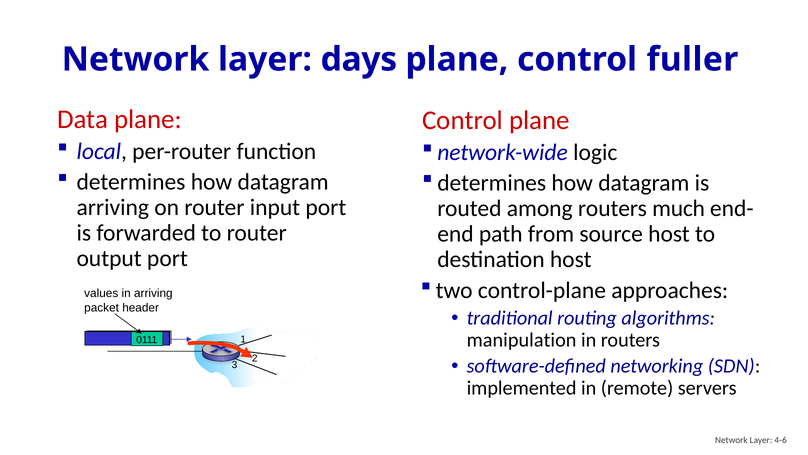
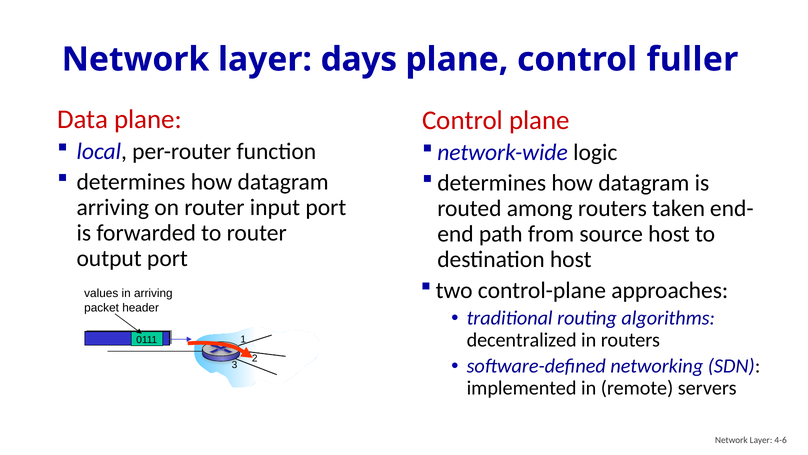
much: much -> taken
manipulation: manipulation -> decentralized
